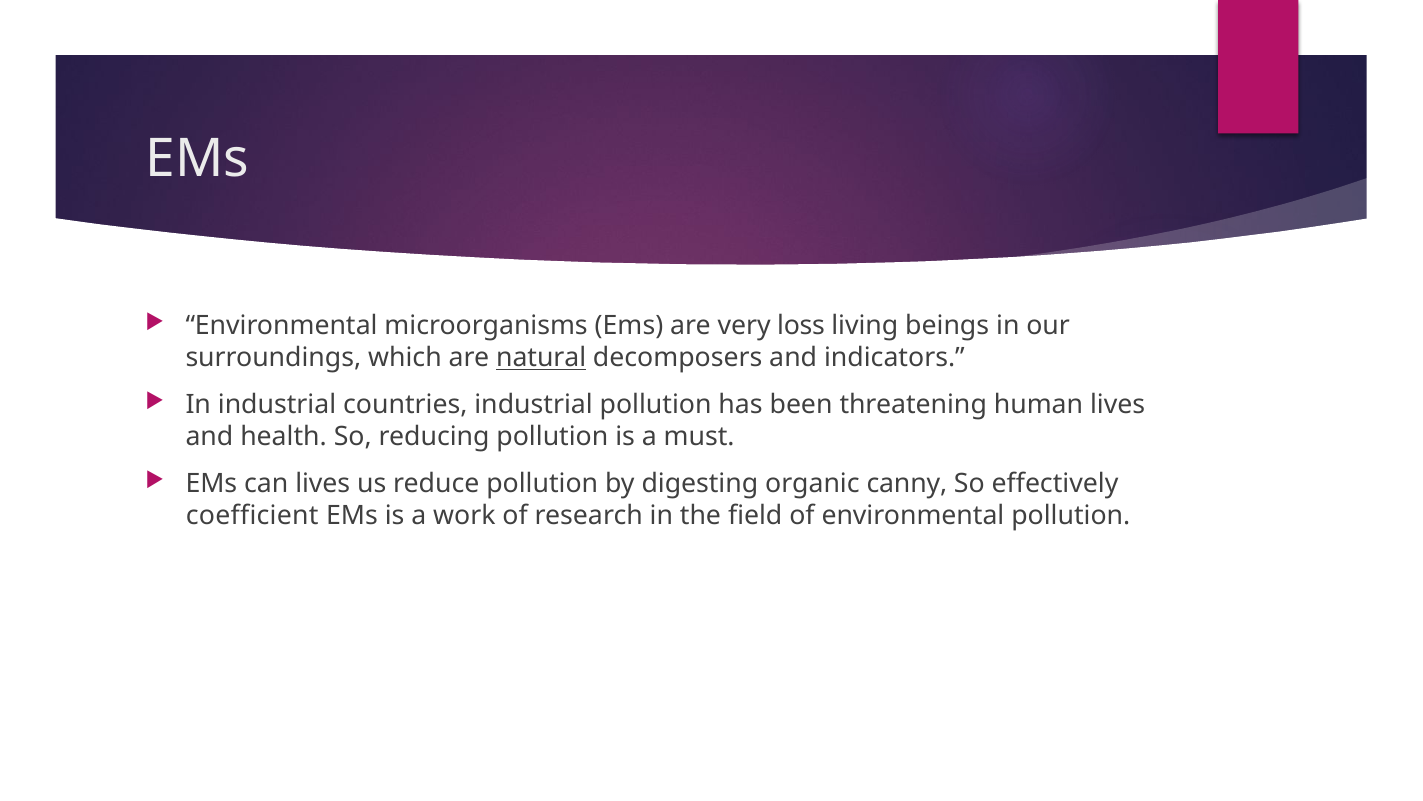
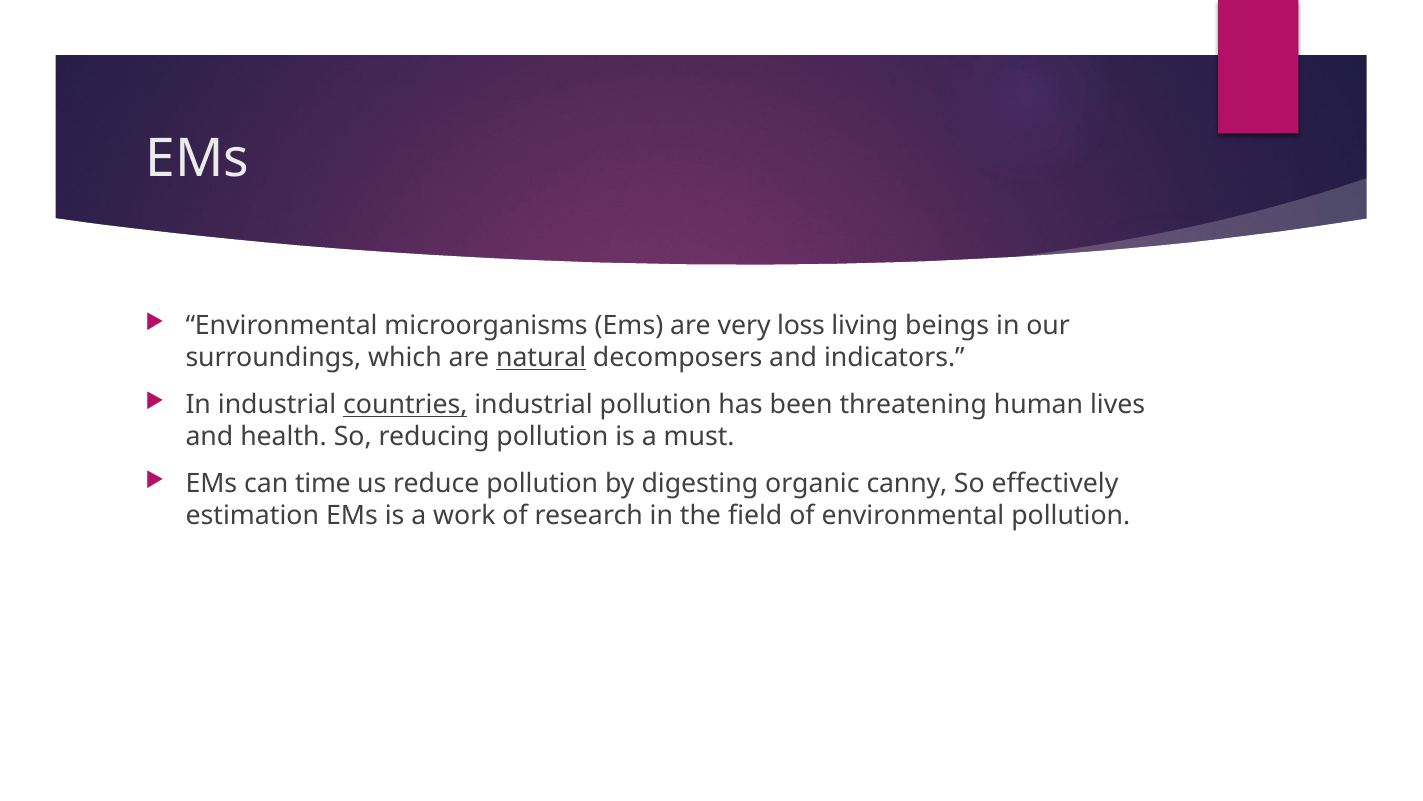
countries underline: none -> present
can lives: lives -> time
coefficient: coefficient -> estimation
